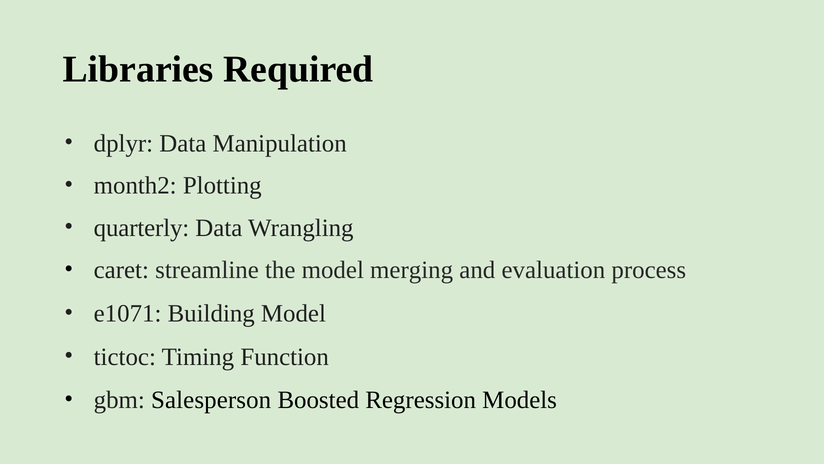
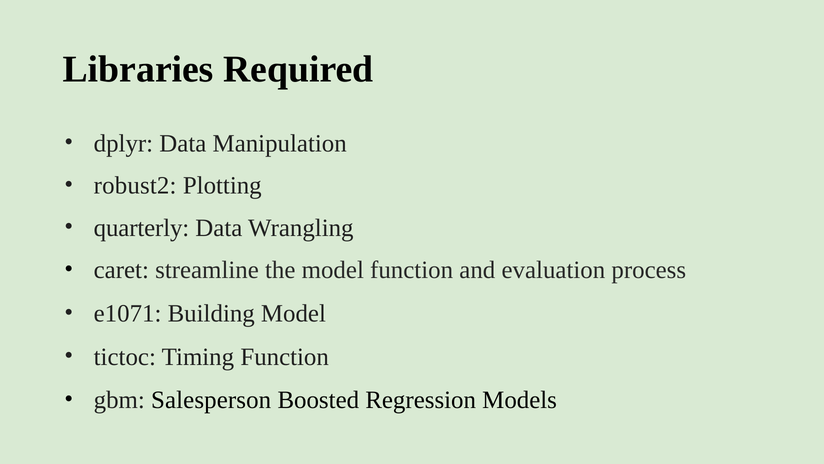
month2: month2 -> robust2
model merging: merging -> function
